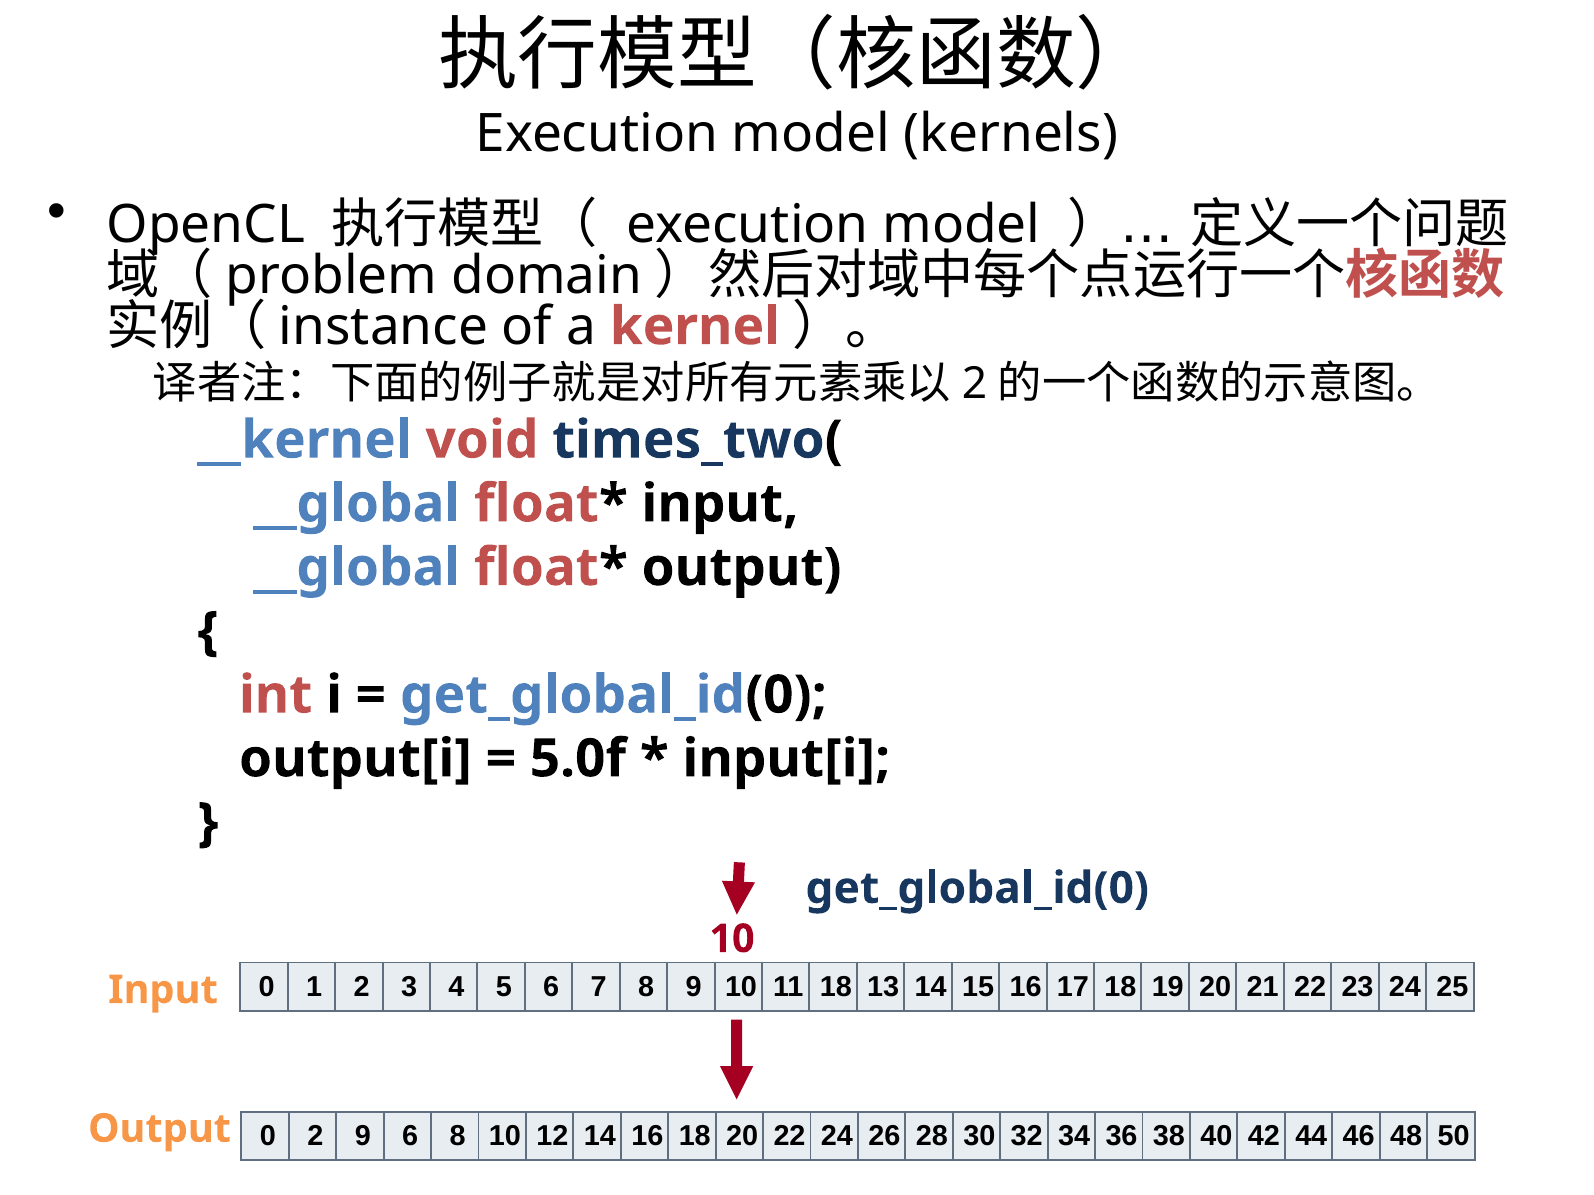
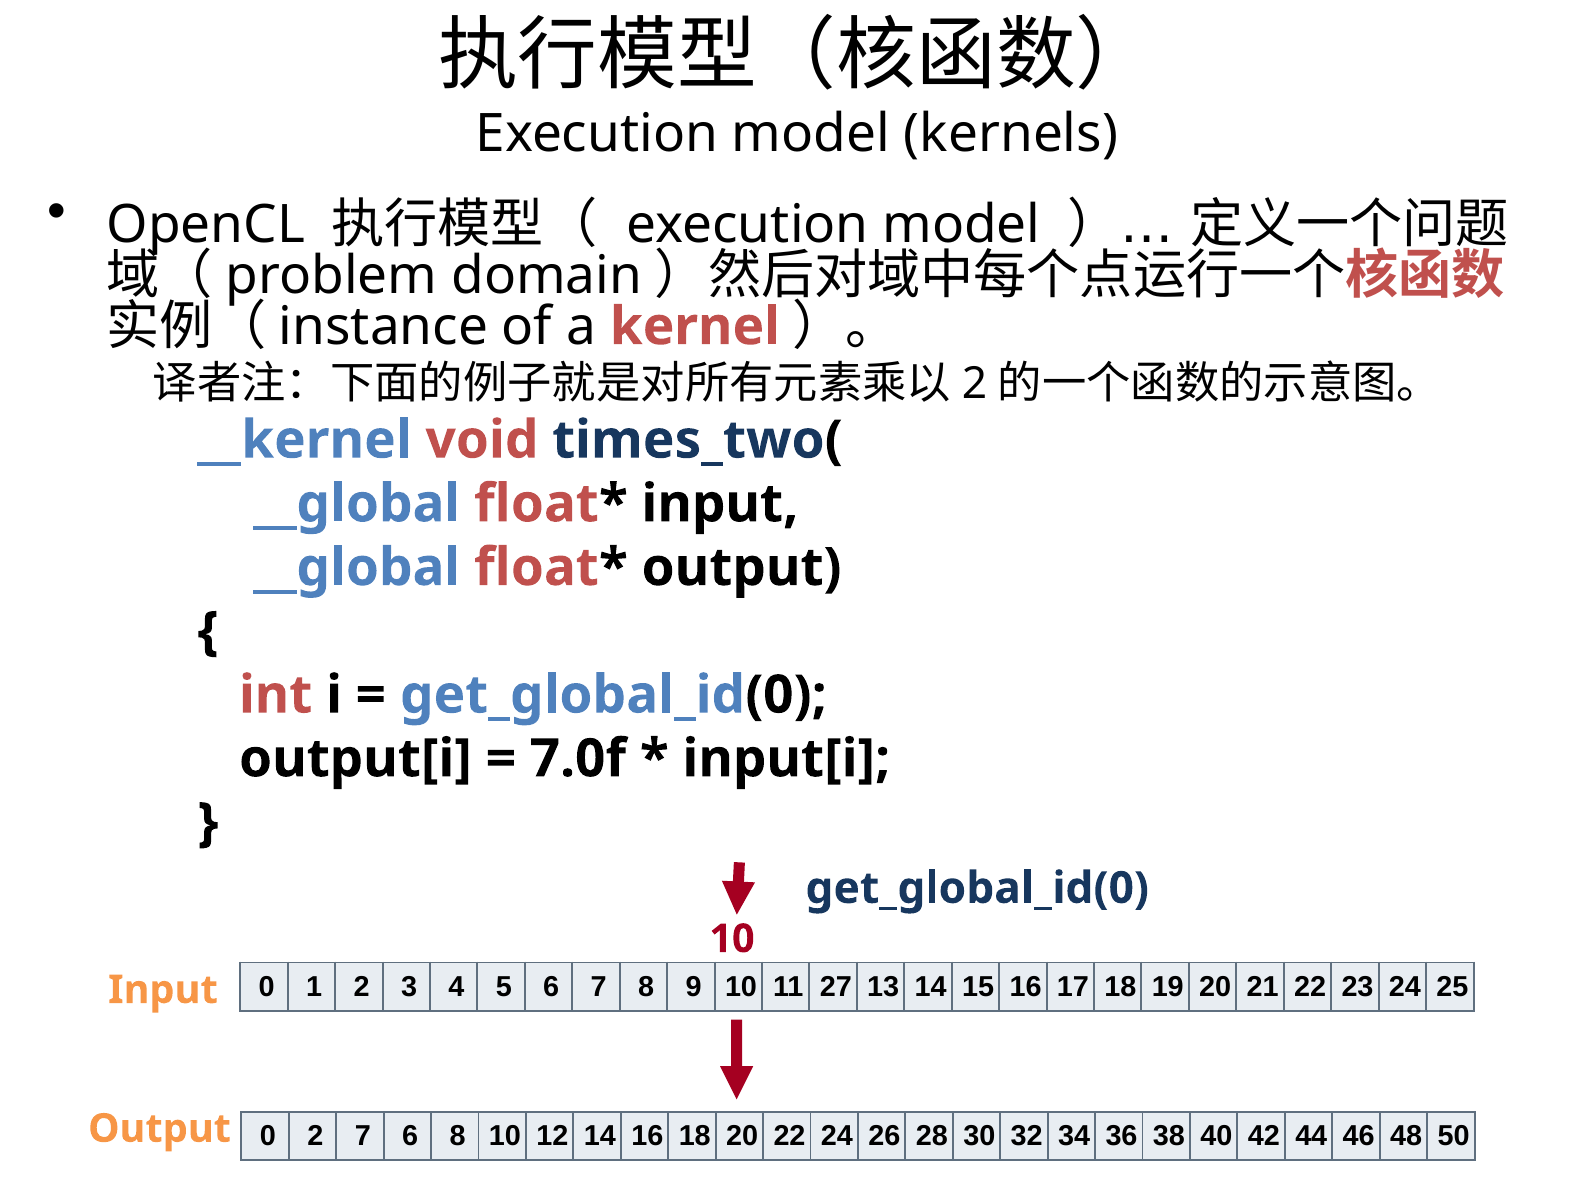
5.0f: 5.0f -> 7.0f
11 18: 18 -> 27
2 9: 9 -> 7
